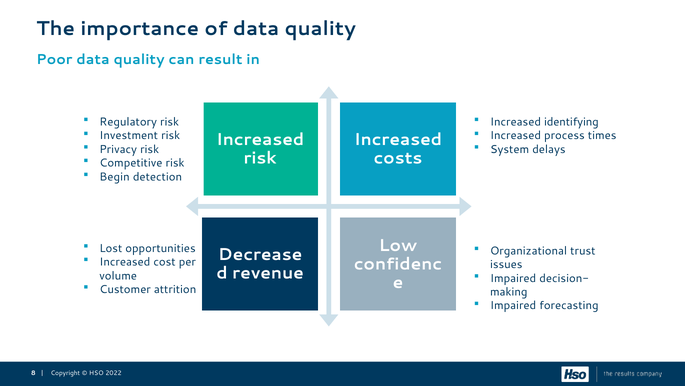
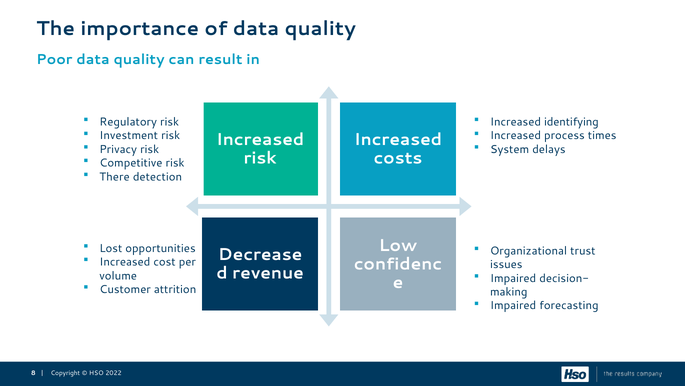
Begin: Begin -> There
